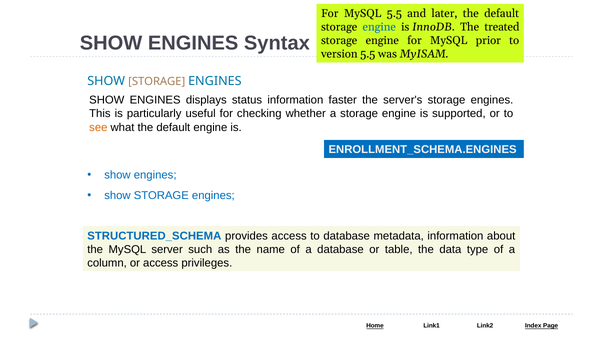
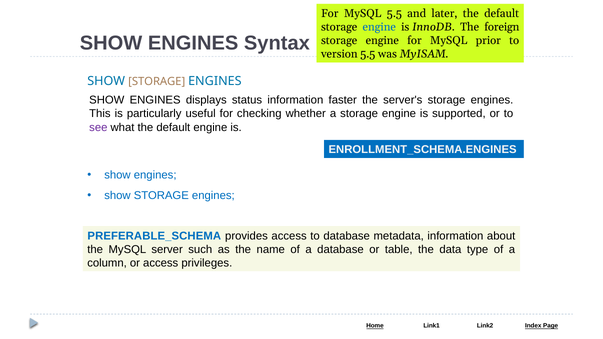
treated: treated -> foreign
see colour: orange -> purple
STRUCTURED_SCHEMA: STRUCTURED_SCHEMA -> PREFERABLE_SCHEMA
